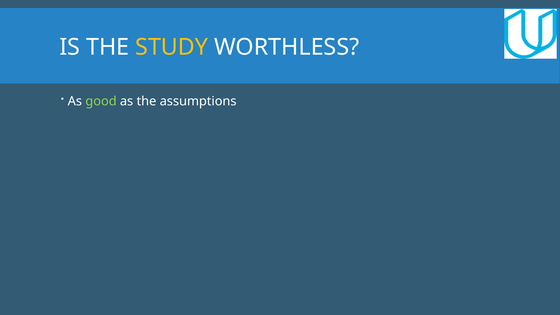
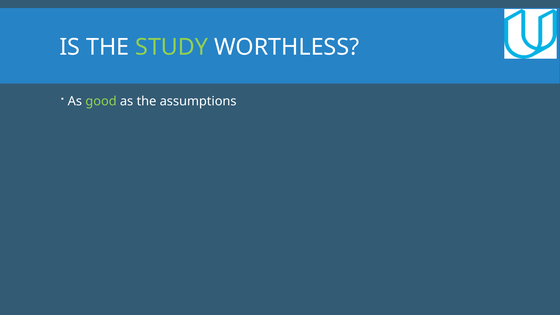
STUDY colour: yellow -> light green
